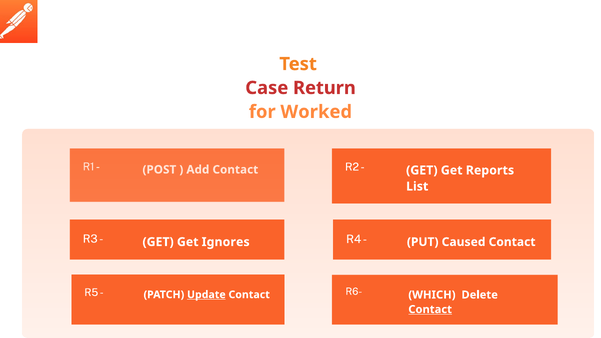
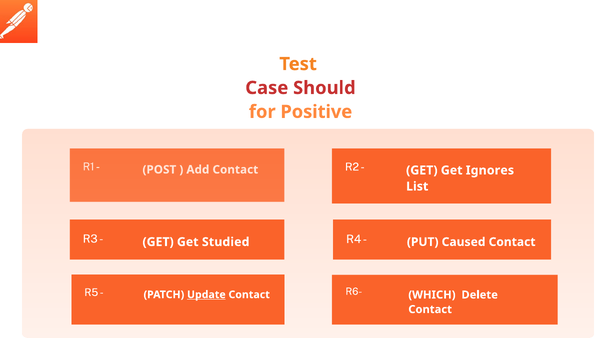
Return: Return -> Should
Worked: Worked -> Positive
Reports: Reports -> Ignores
Ignores: Ignores -> Studied
Contact at (430, 309) underline: present -> none
